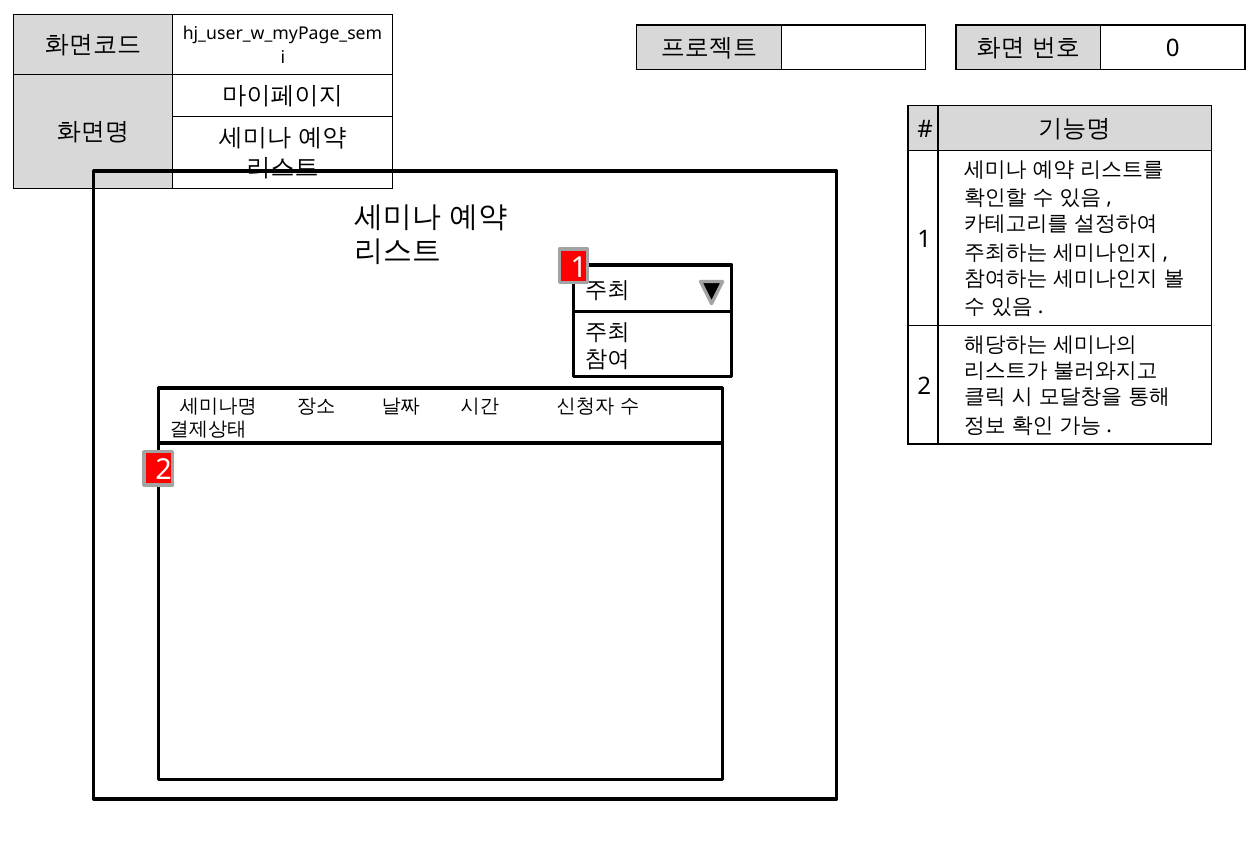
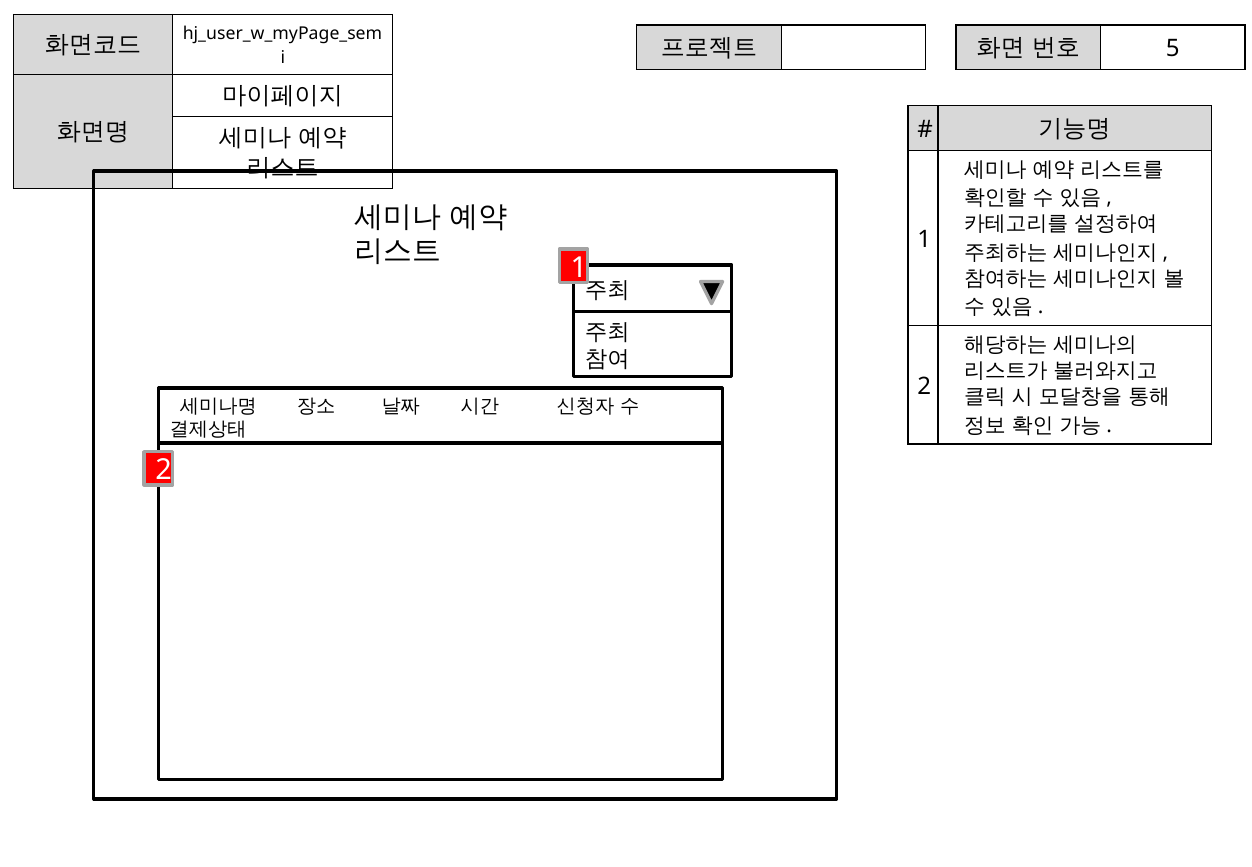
0: 0 -> 5
